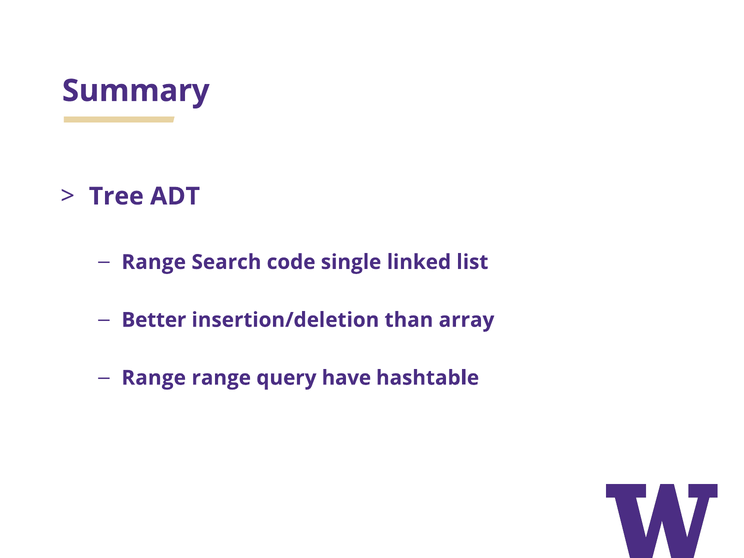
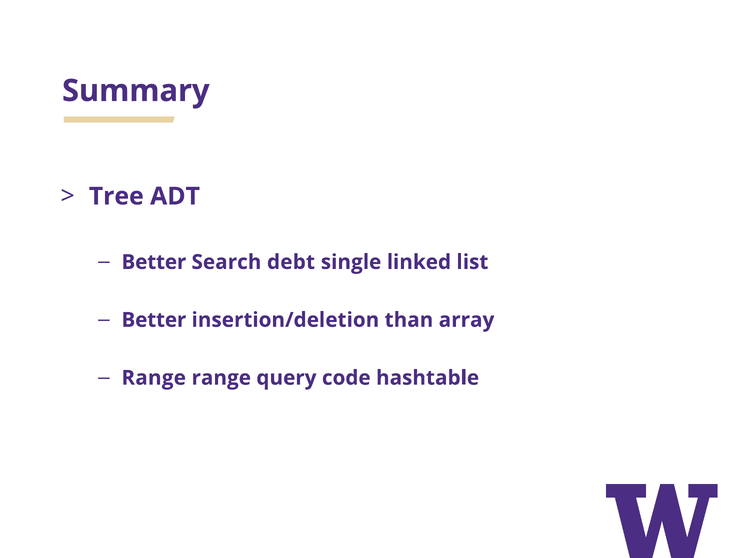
Range at (154, 262): Range -> Better
code: code -> debt
have: have -> code
